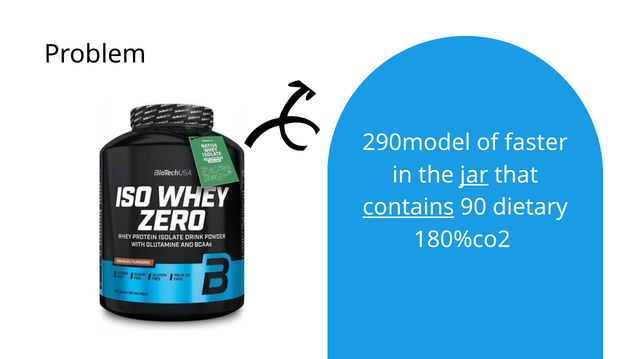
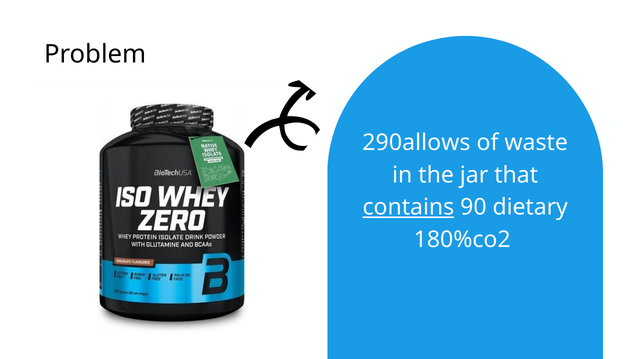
290model: 290model -> 290allows
faster: faster -> waste
jar underline: present -> none
